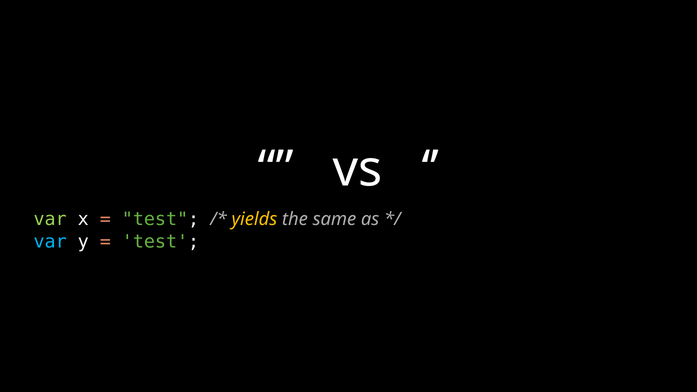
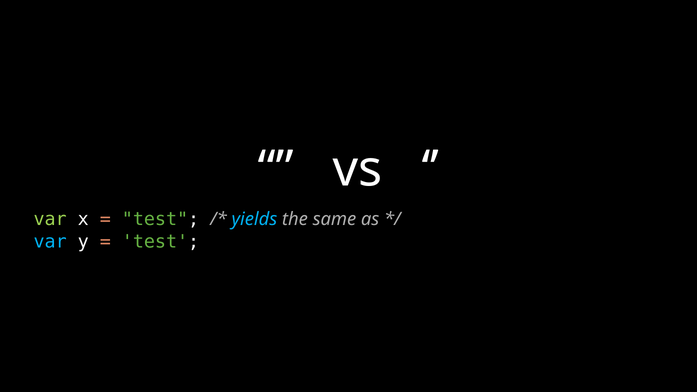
yields colour: yellow -> light blue
